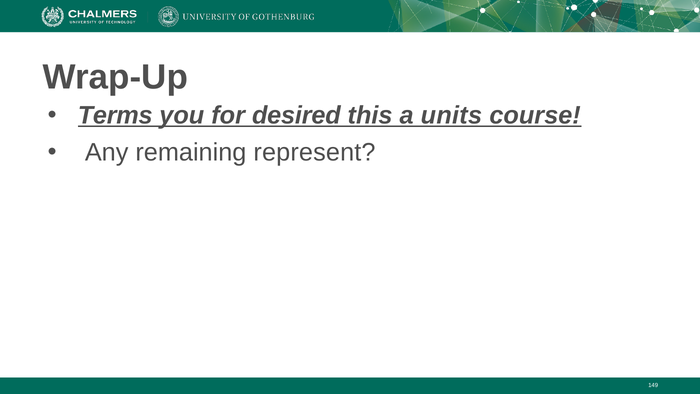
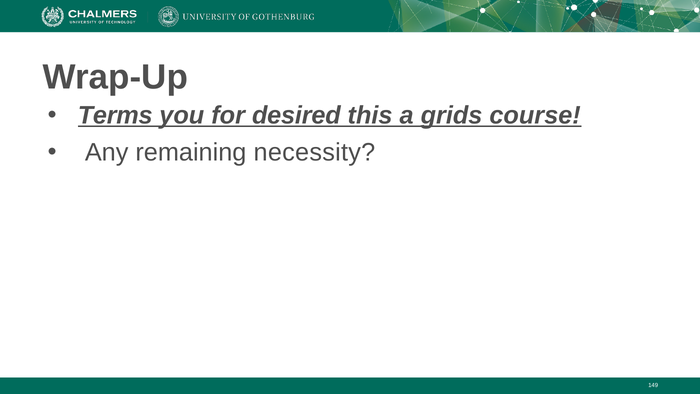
units: units -> grids
represent: represent -> necessity
